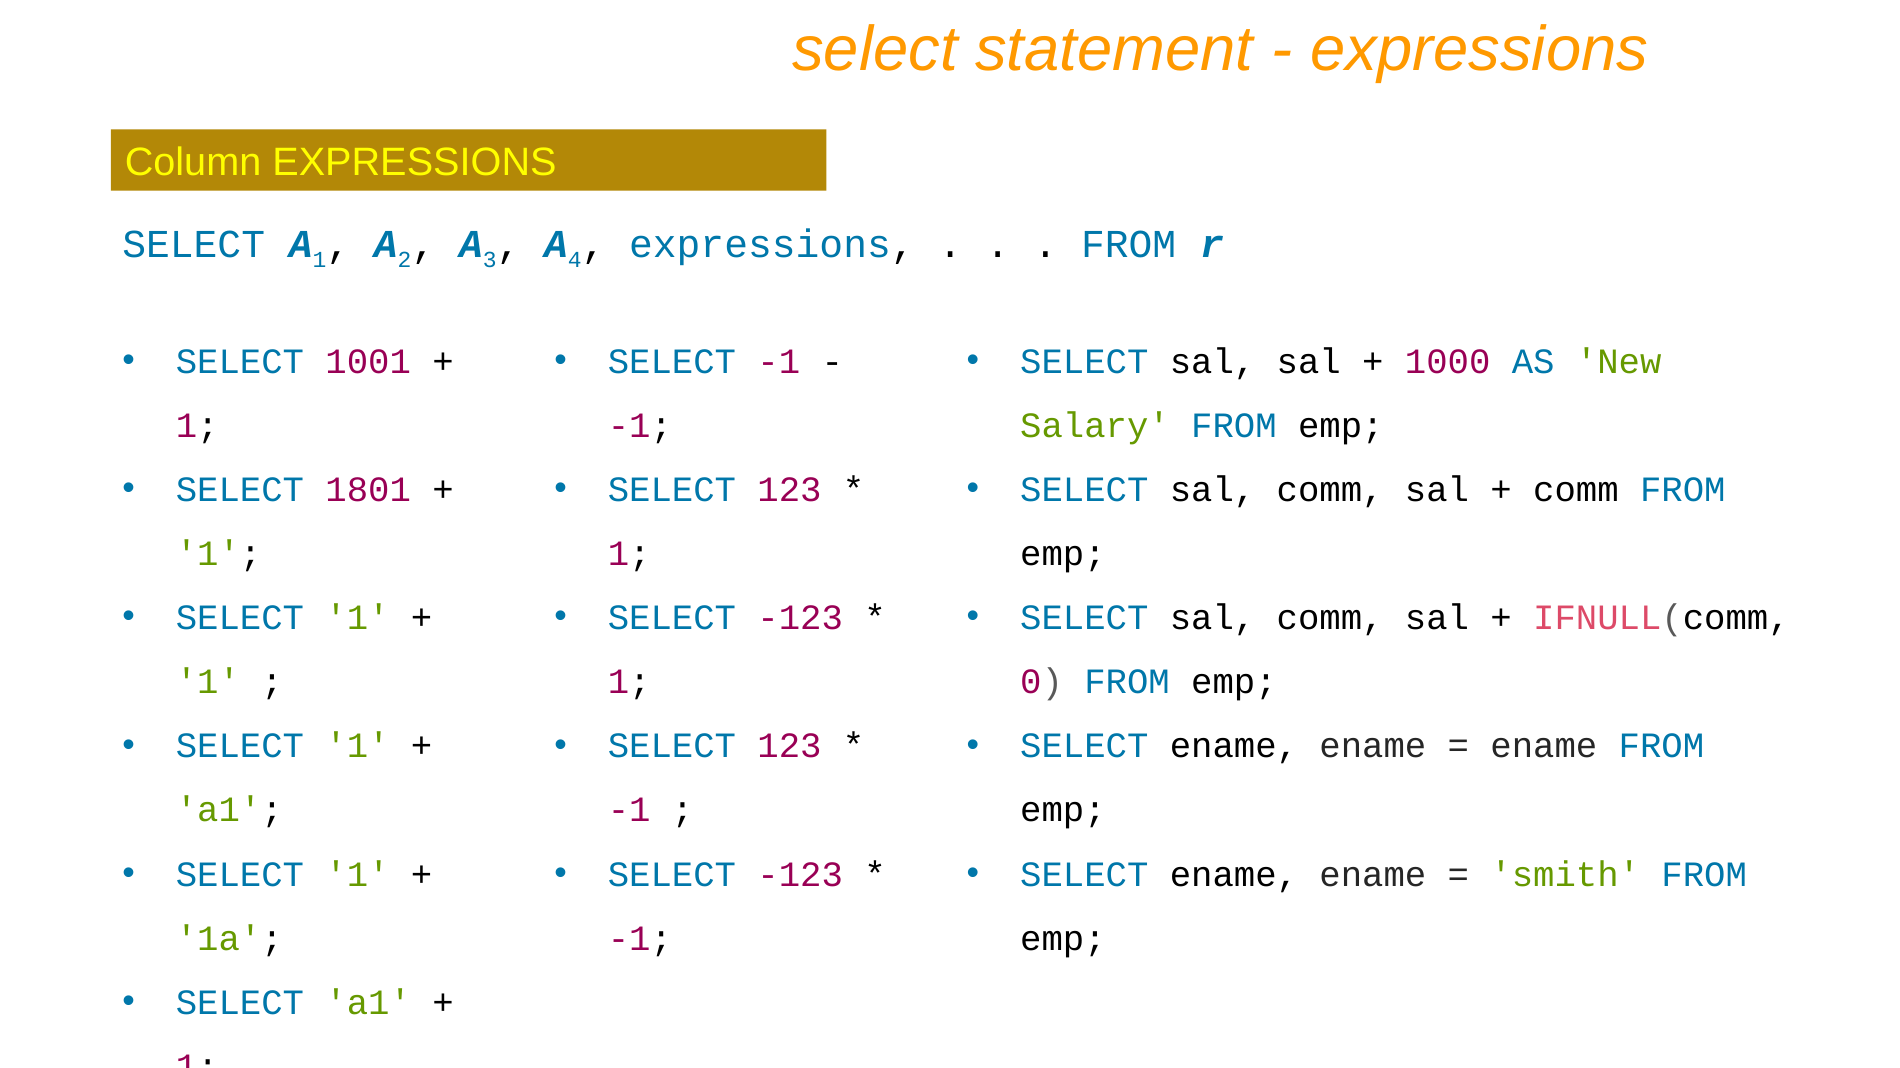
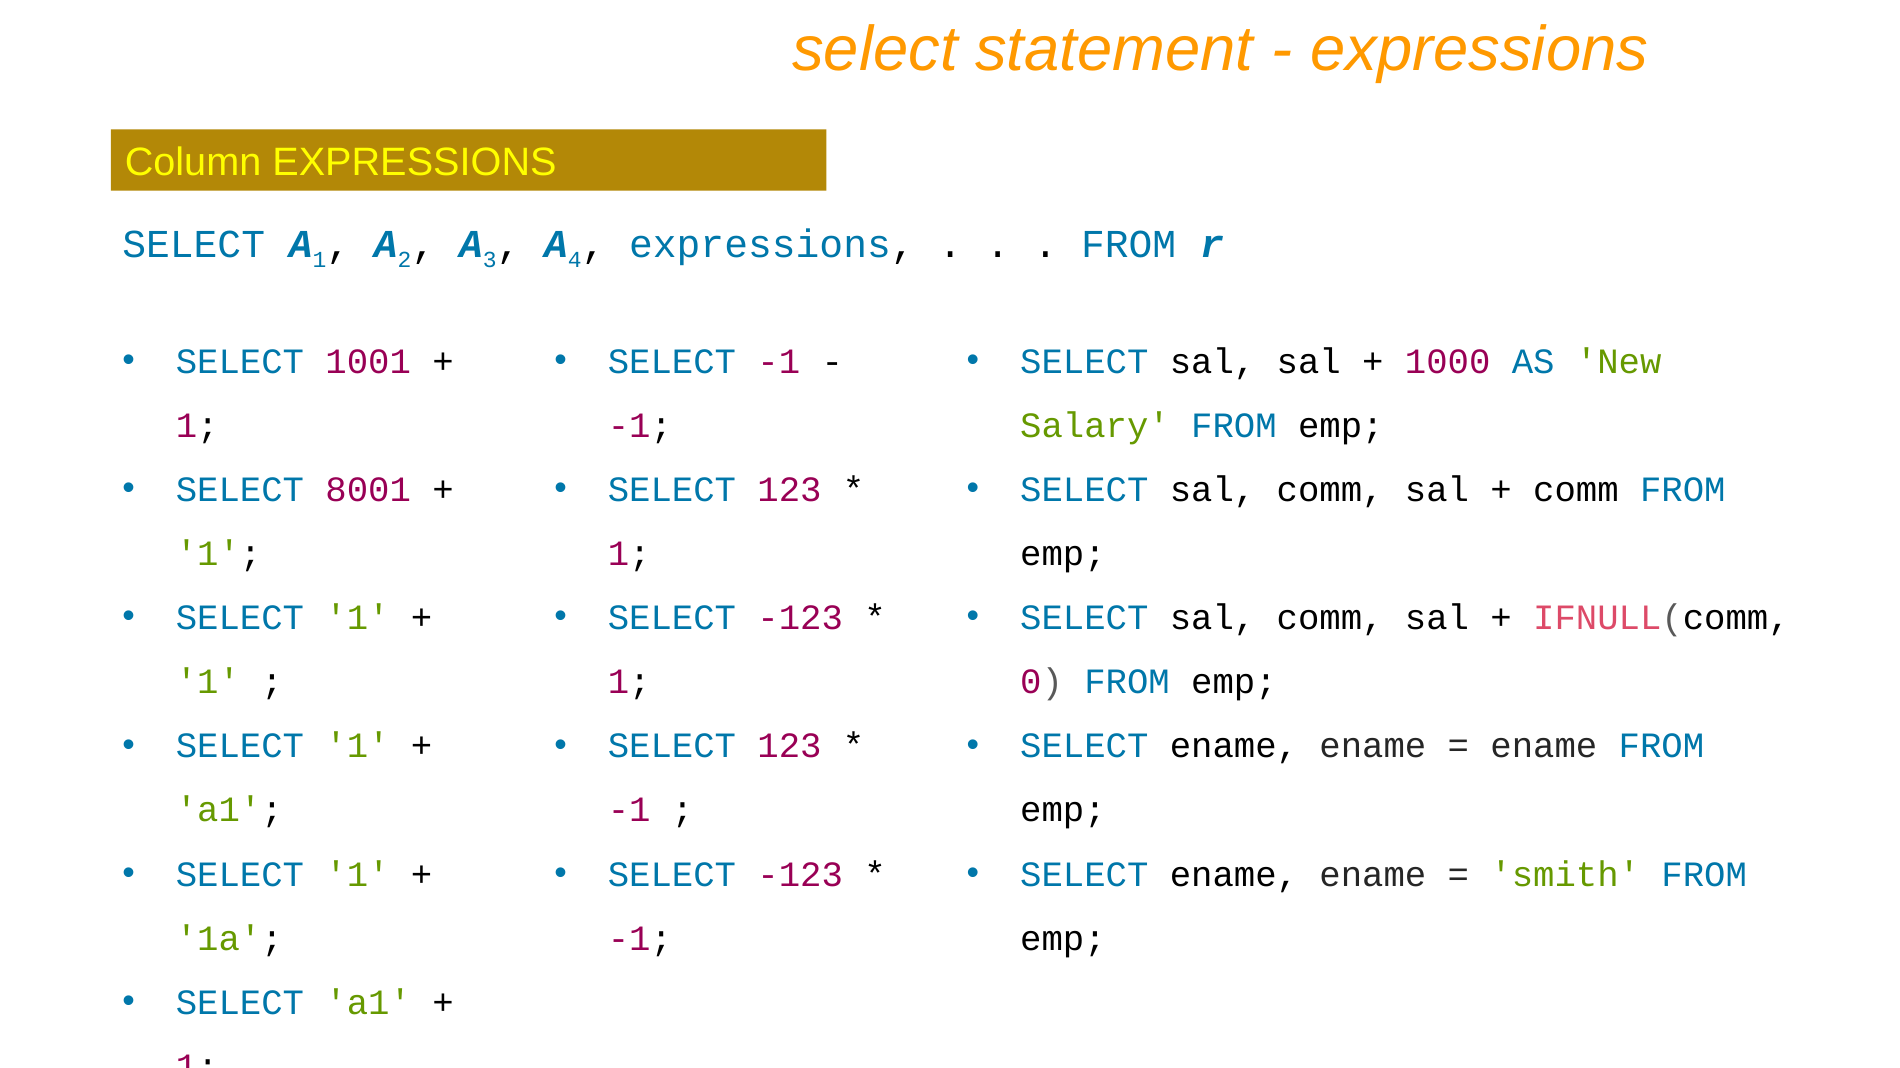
1801: 1801 -> 8001
